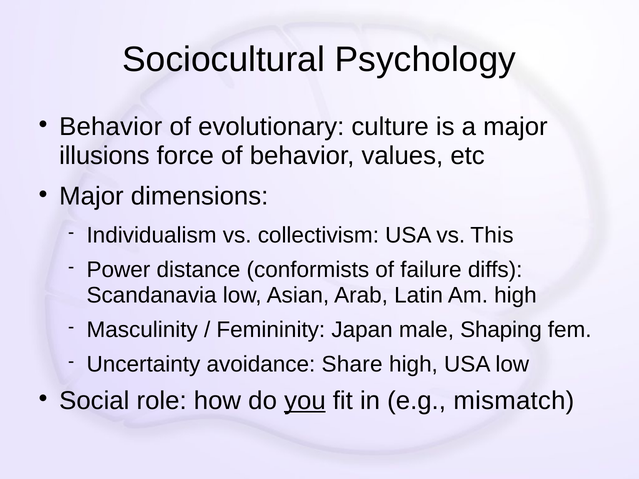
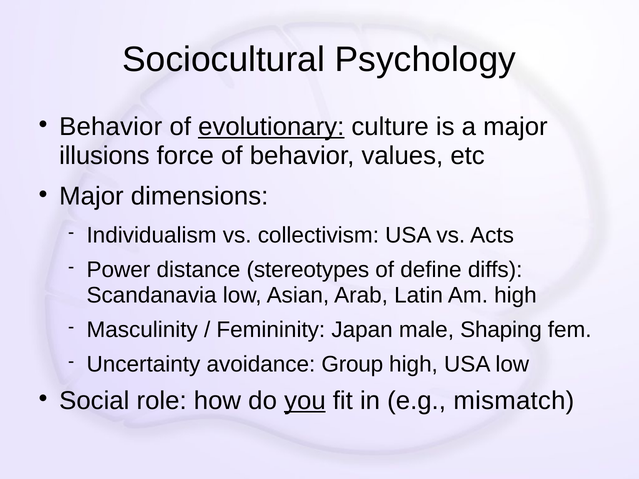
evolutionary underline: none -> present
This: This -> Acts
conformists: conformists -> stereotypes
failure: failure -> define
Share: Share -> Group
